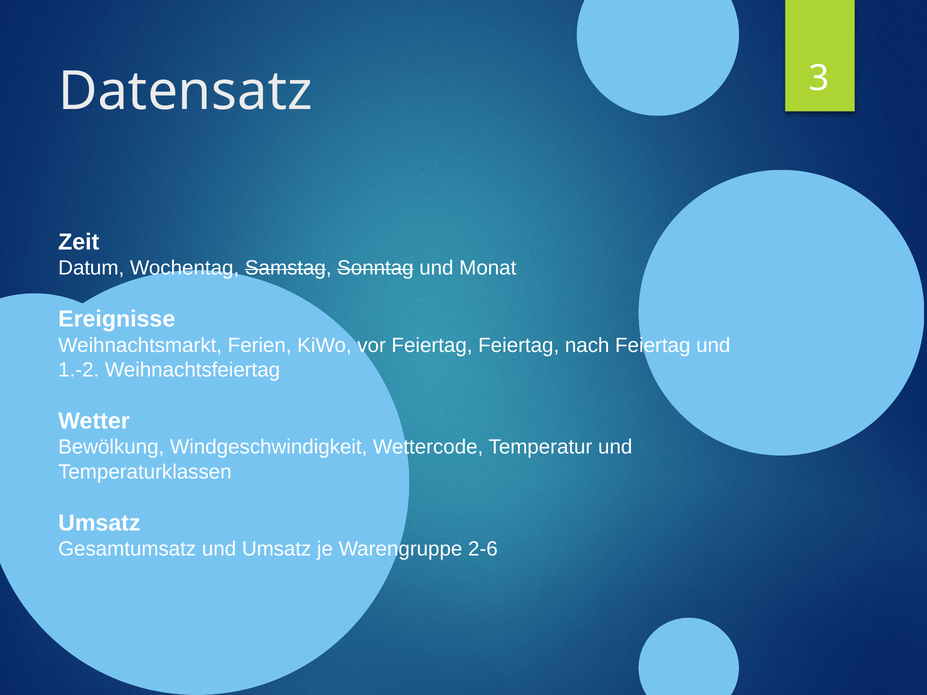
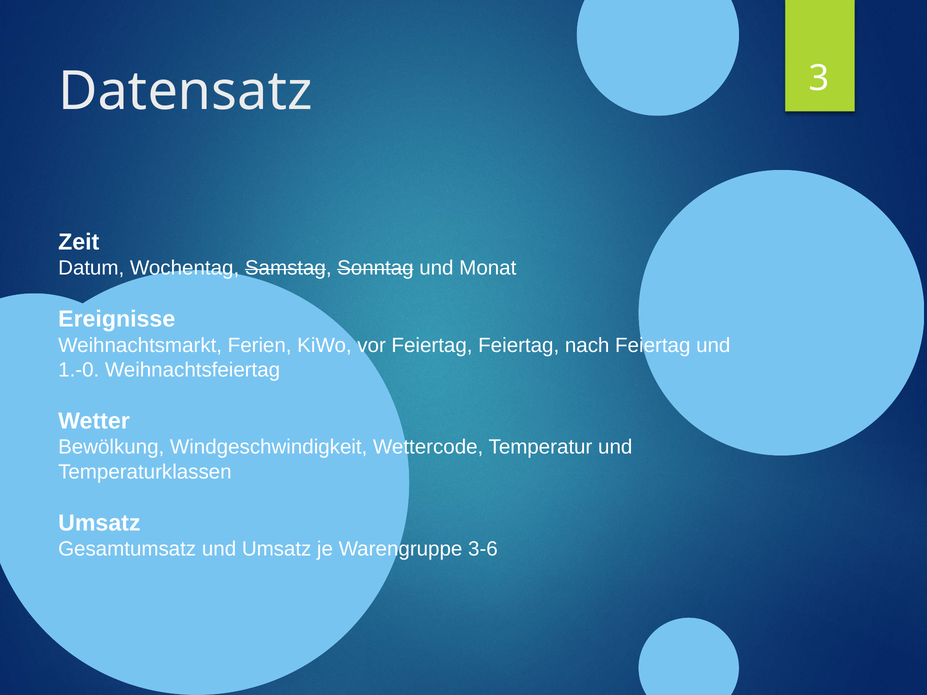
1.-2: 1.-2 -> 1.-0
2-6: 2-6 -> 3-6
